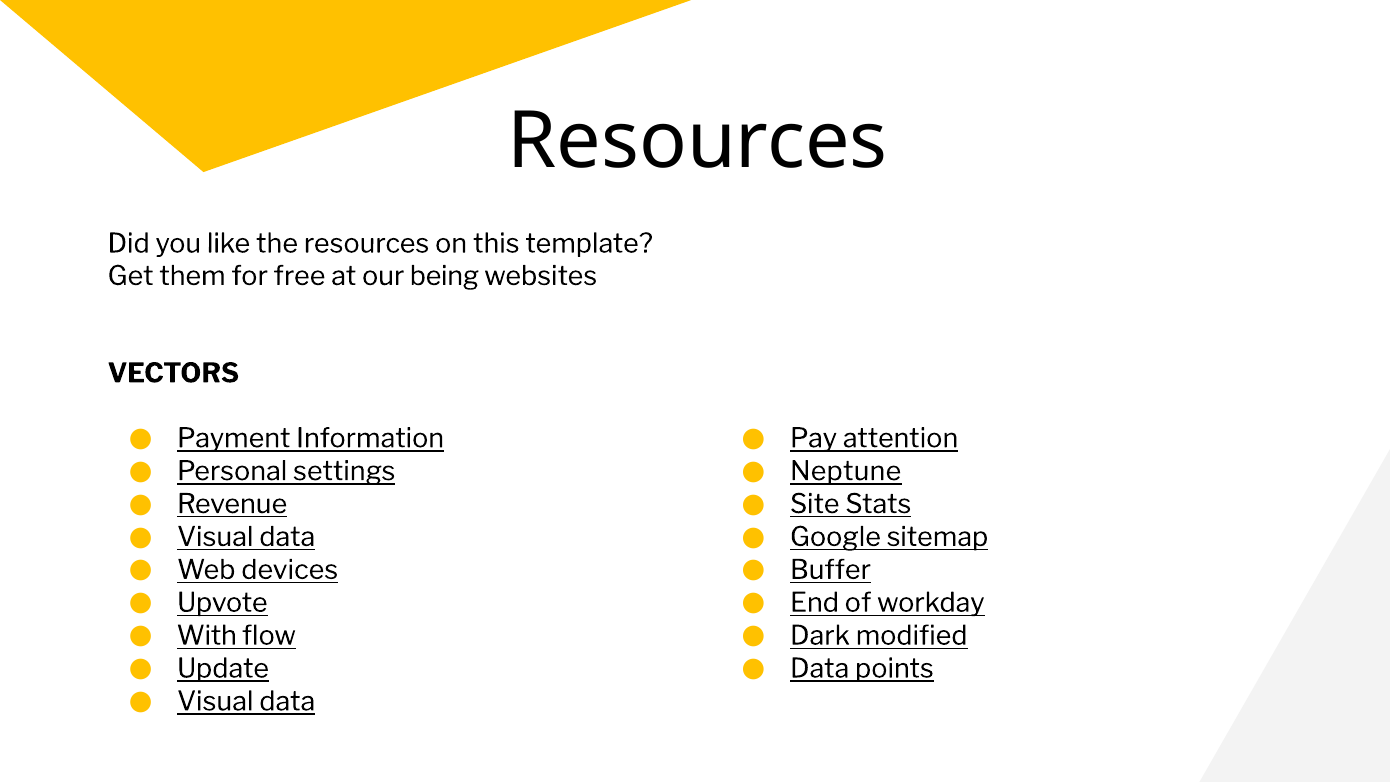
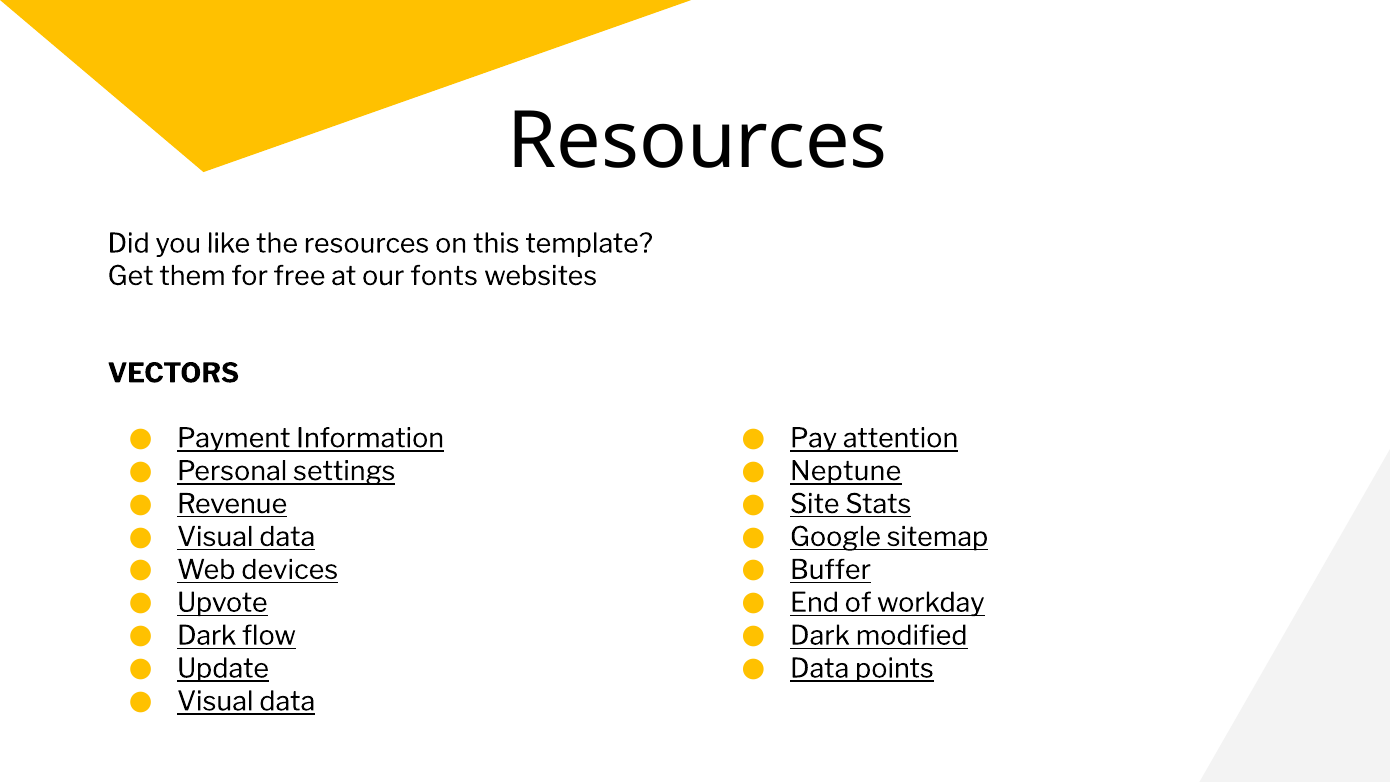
being: being -> fonts
With at (207, 636): With -> Dark
